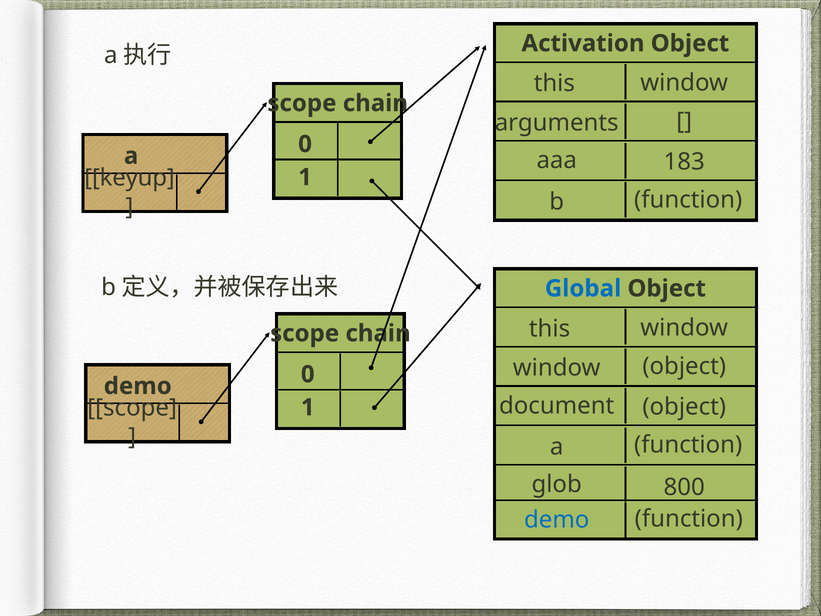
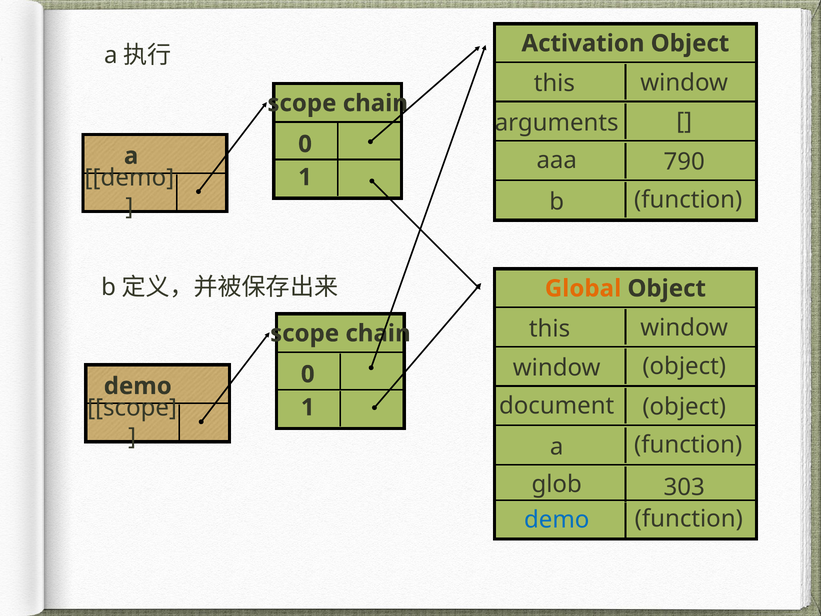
183: 183 -> 790
keyup at (130, 178): keyup -> demo
Global colour: blue -> orange
800: 800 -> 303
